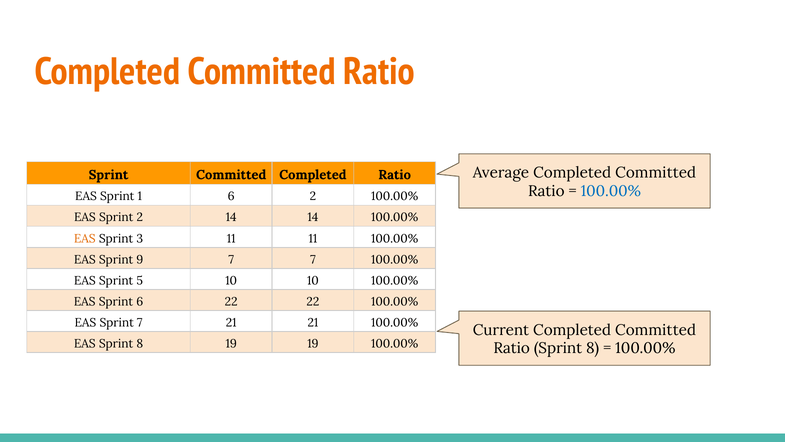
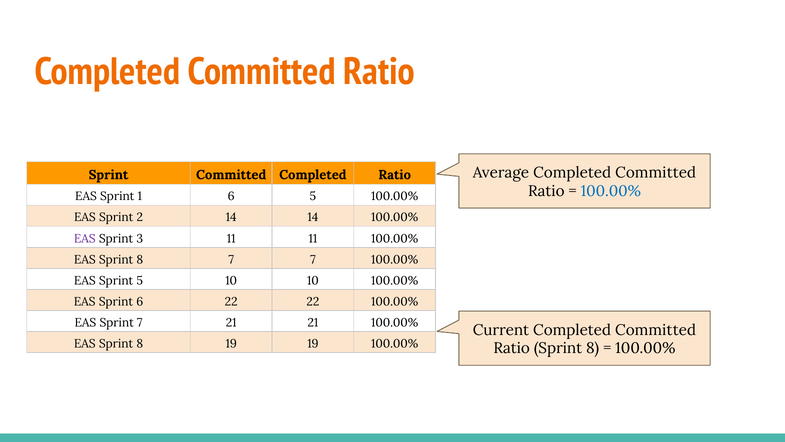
6 2: 2 -> 5
EAS at (85, 238) colour: orange -> purple
9 at (140, 259): 9 -> 8
